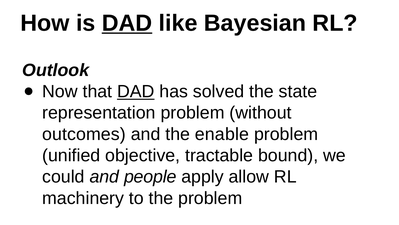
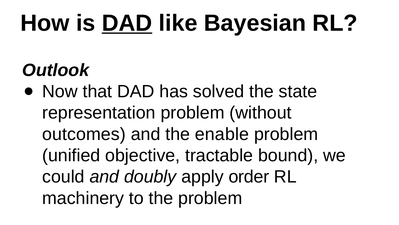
DAD at (136, 91) underline: present -> none
people: people -> doubly
allow: allow -> order
